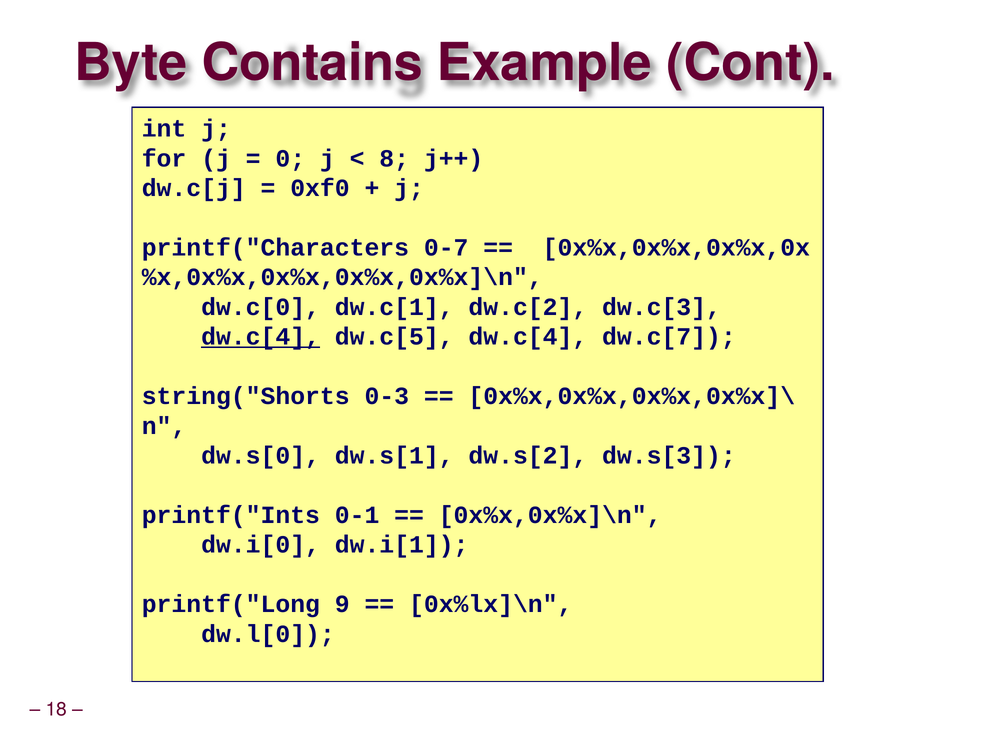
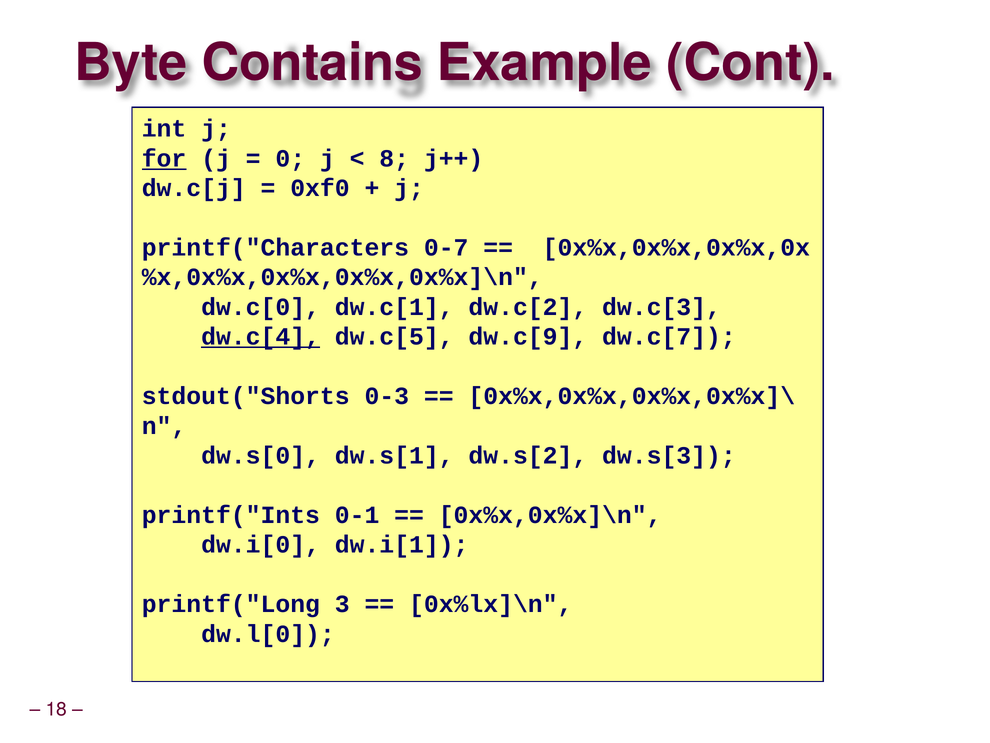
for underline: none -> present
dw.c[5 dw.c[4: dw.c[4 -> dw.c[9
string("Shorts: string("Shorts -> stdout("Shorts
9: 9 -> 3
